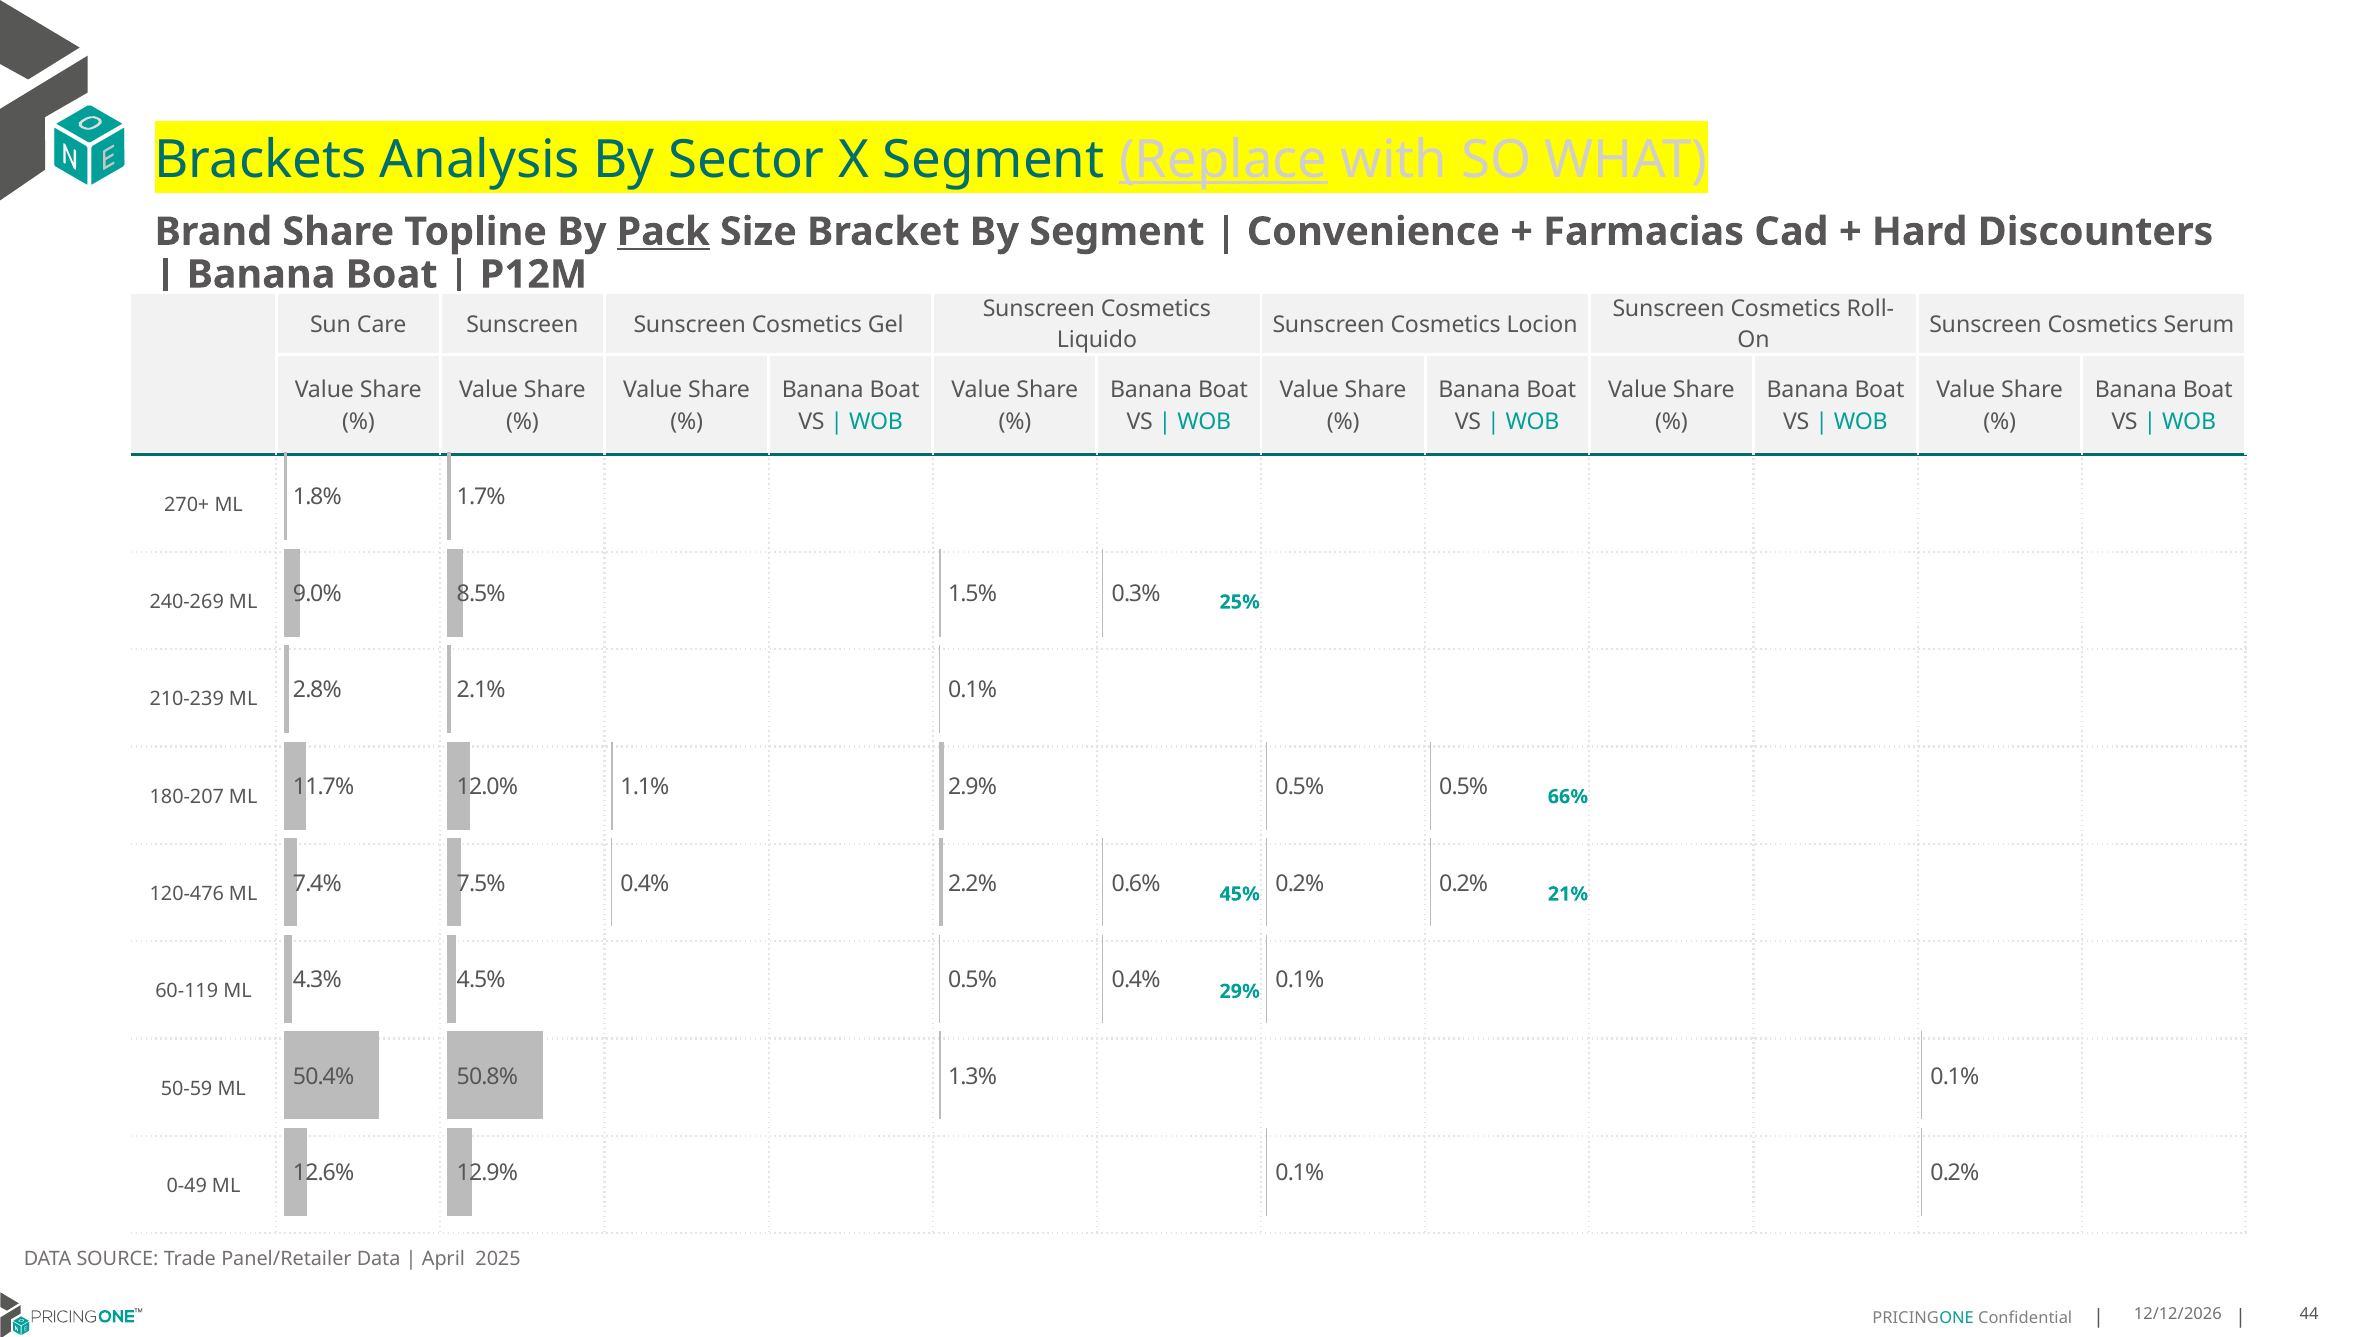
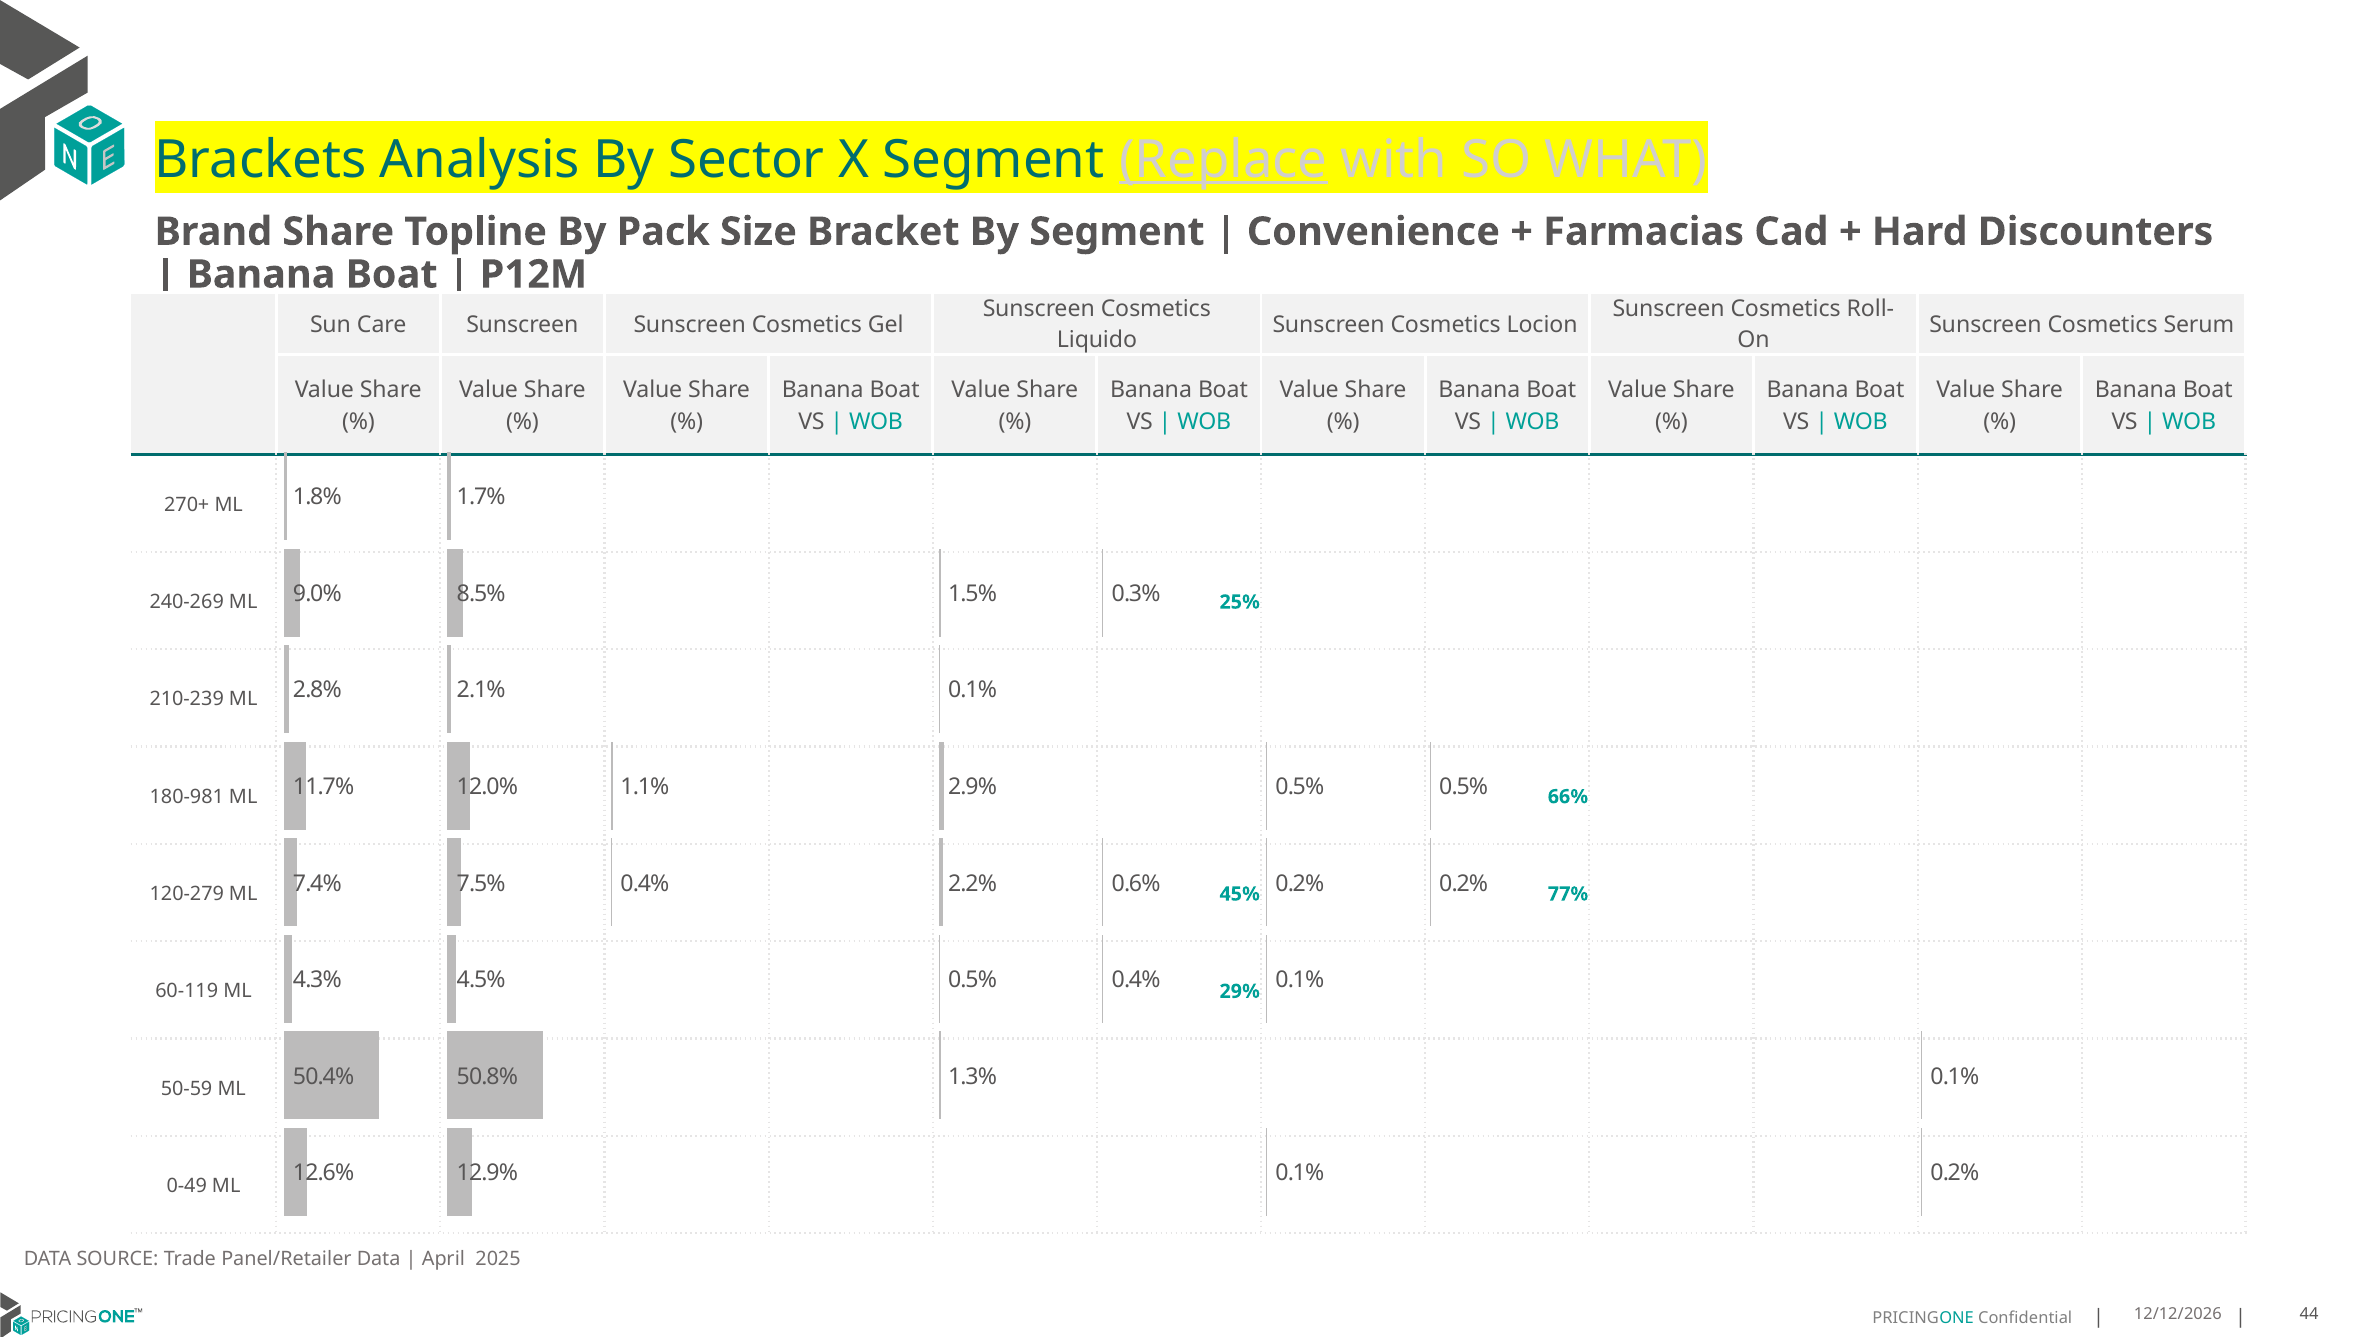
Pack underline: present -> none
180-207: 180-207 -> 180-981
120-476: 120-476 -> 120-279
21%: 21% -> 77%
